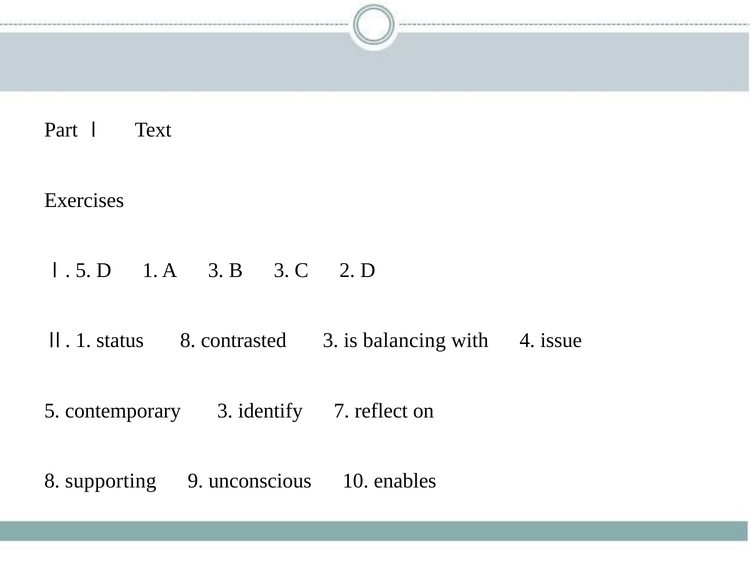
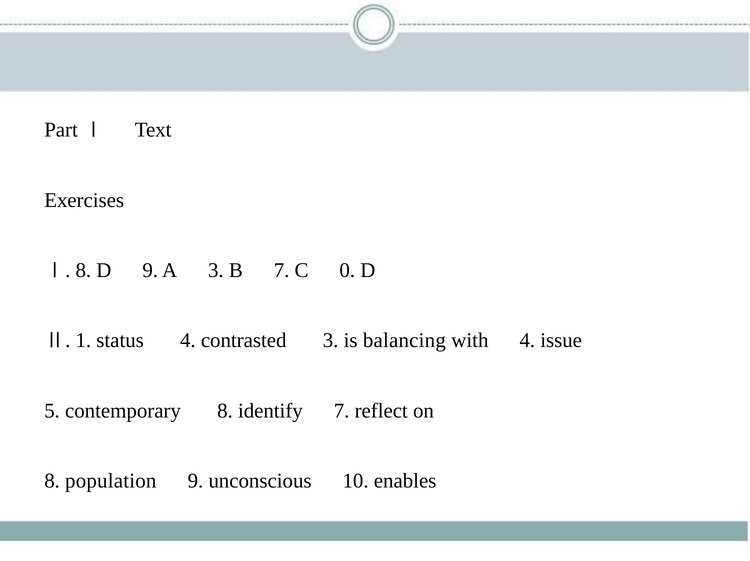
Ⅰ 5: 5 -> 8
D 1: 1 -> 9
B 3: 3 -> 7
2: 2 -> 0
status 8: 8 -> 4
contemporary 3: 3 -> 8
supporting: supporting -> population
